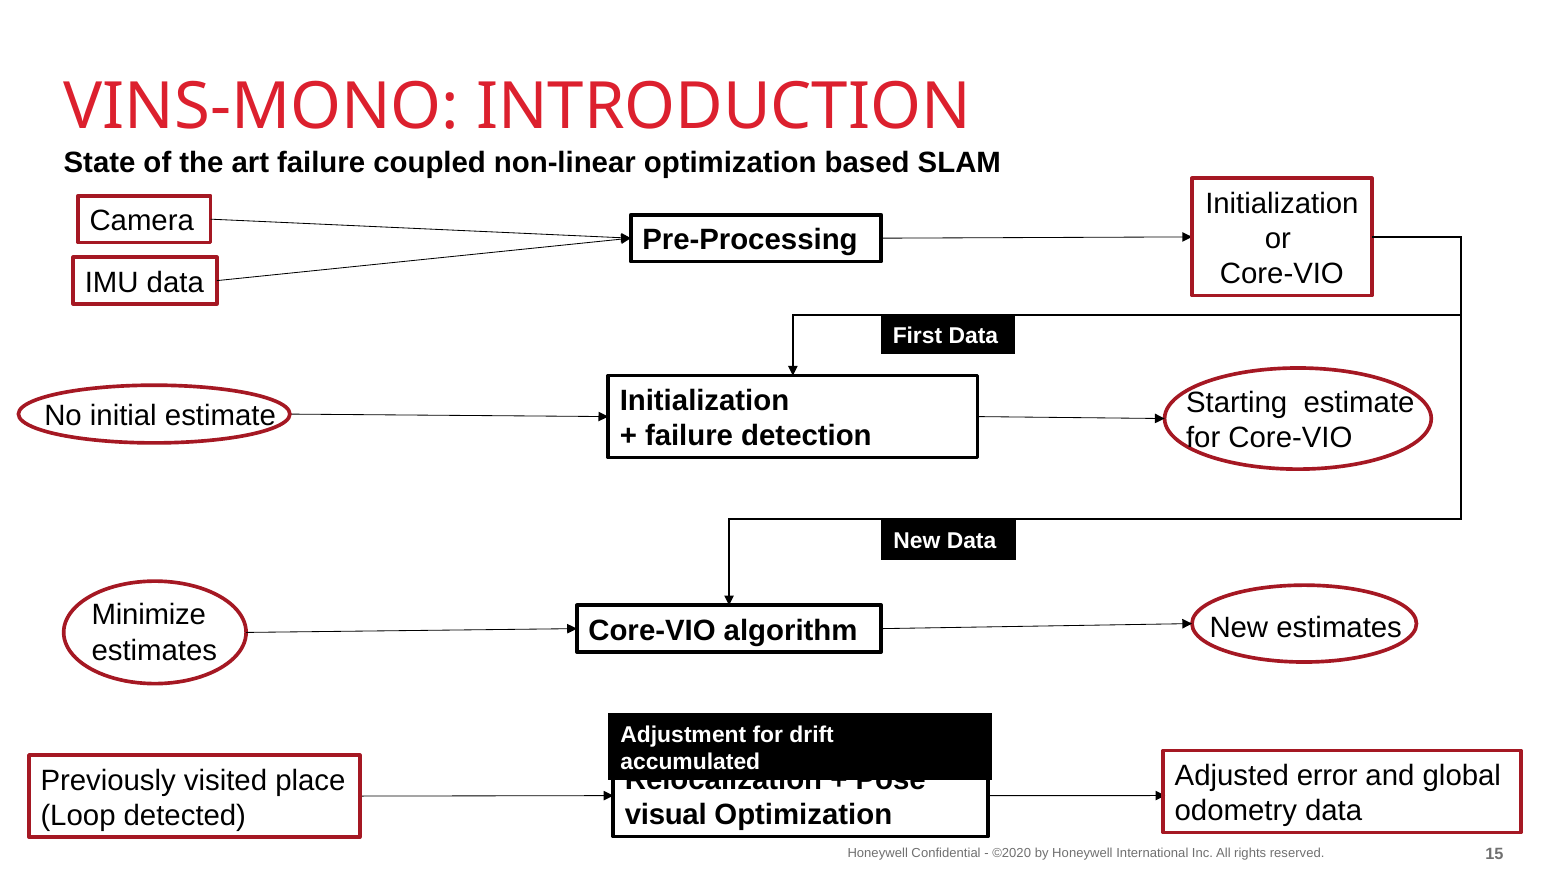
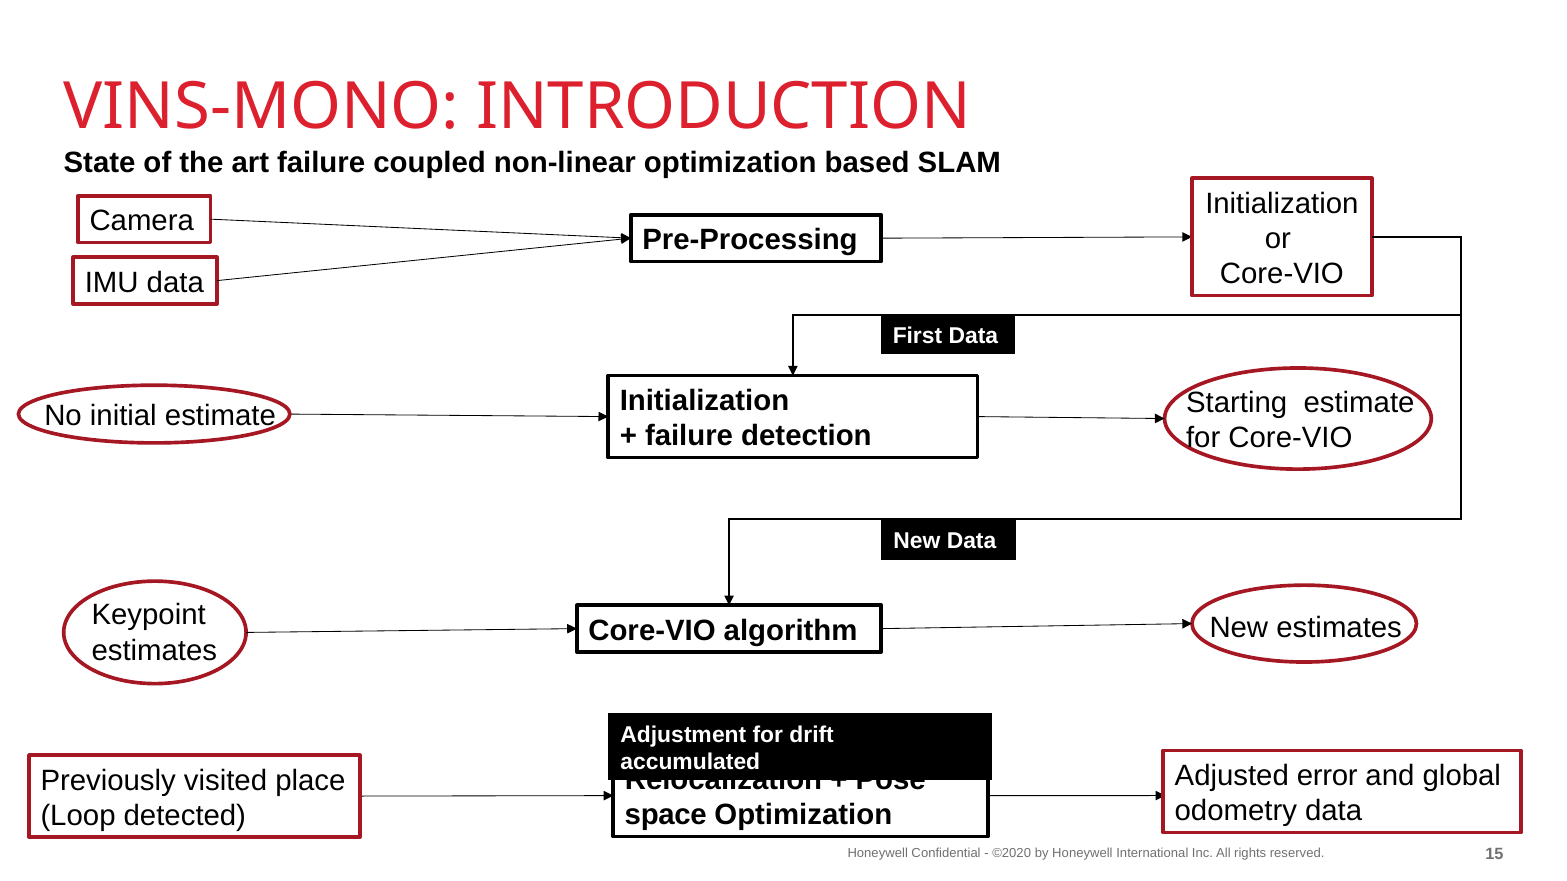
Minimize: Minimize -> Keypoint
visual: visual -> space
